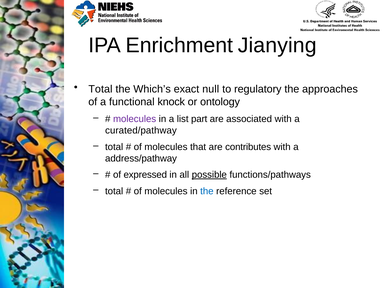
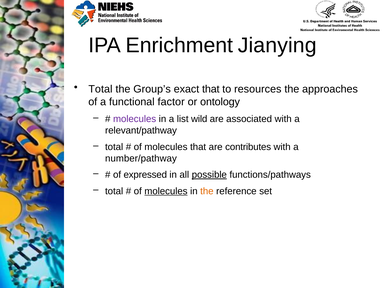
Which’s: Which’s -> Group’s
exact null: null -> that
regulatory: regulatory -> resources
knock: knock -> factor
part: part -> wild
curated/pathway: curated/pathway -> relevant/pathway
address/pathway: address/pathway -> number/pathway
molecules at (166, 191) underline: none -> present
the at (207, 191) colour: blue -> orange
